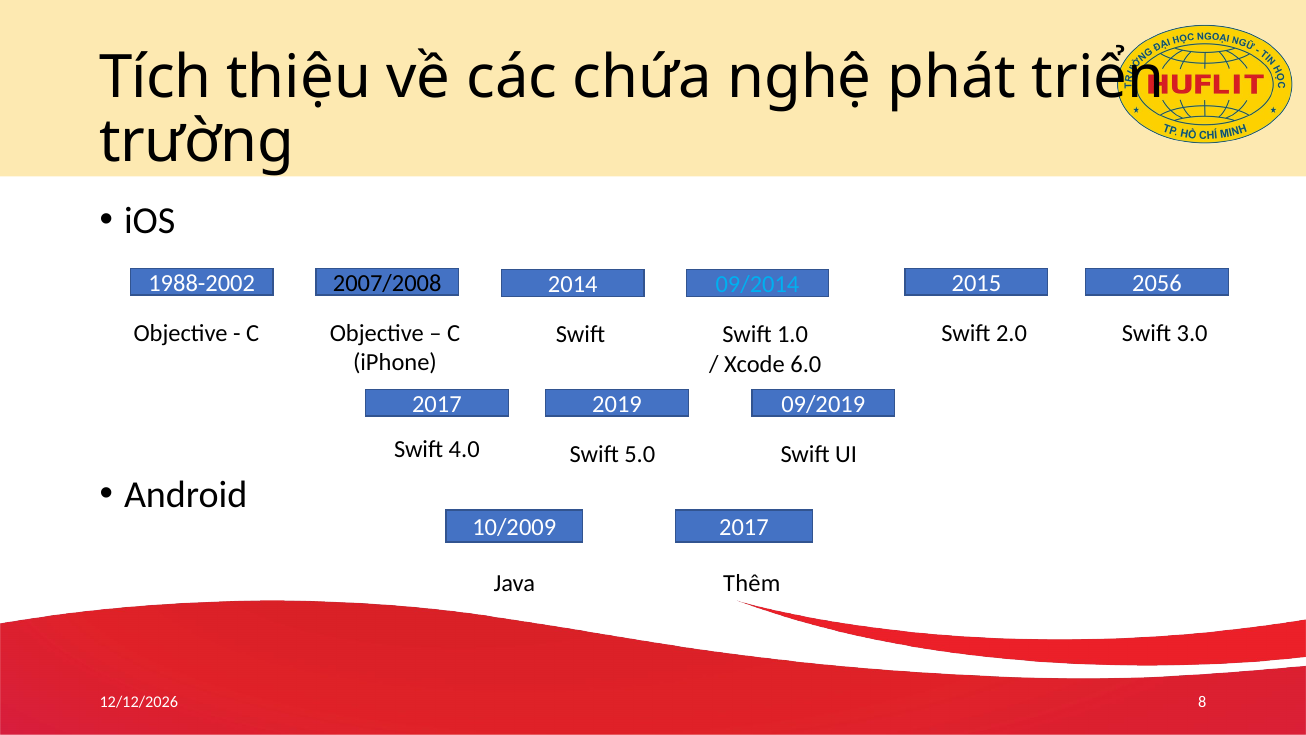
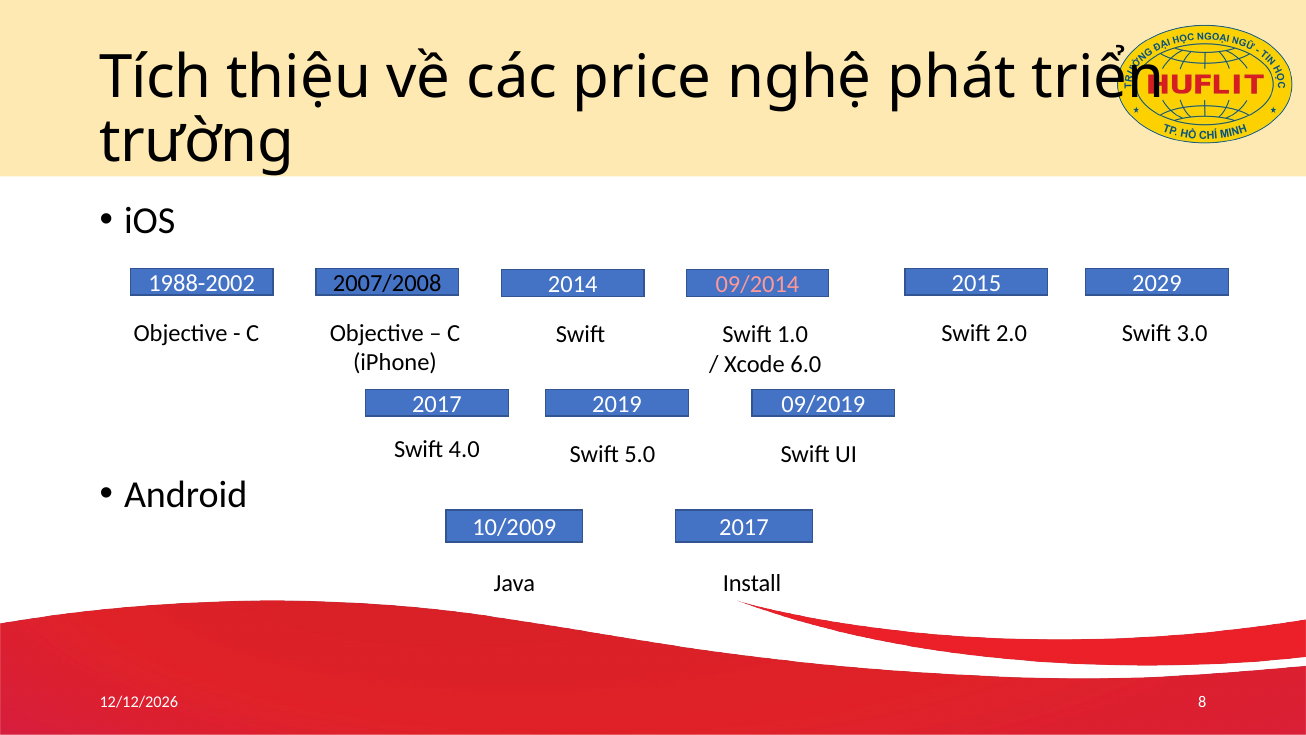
chứa: chứa -> price
2056: 2056 -> 2029
09/2014 colour: light blue -> pink
Thêm: Thêm -> Install
